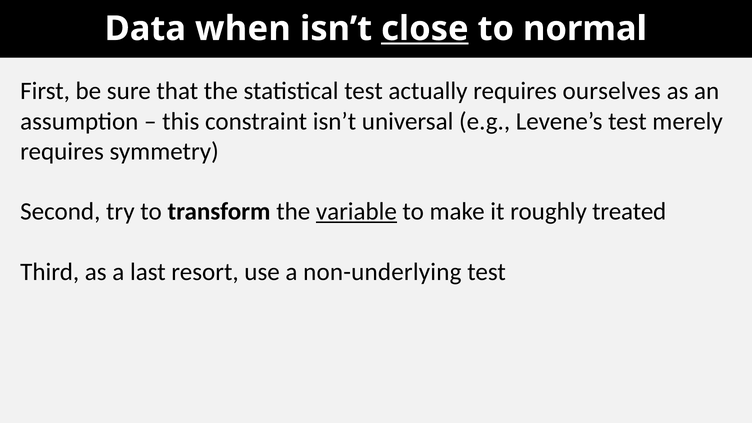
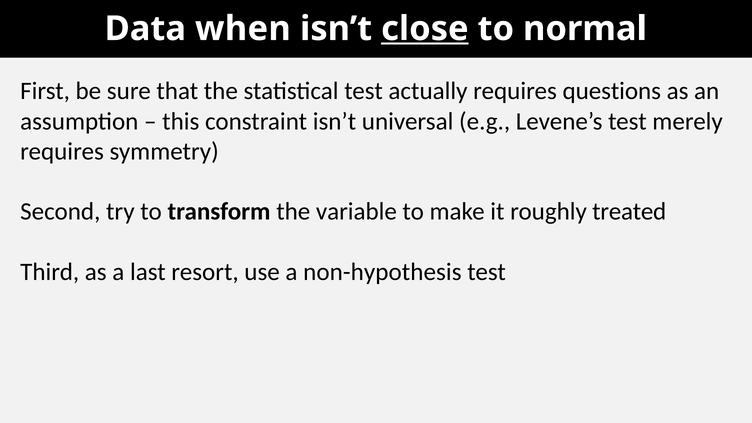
ourselves: ourselves -> questions
variable underline: present -> none
non-underlying: non-underlying -> non-hypothesis
